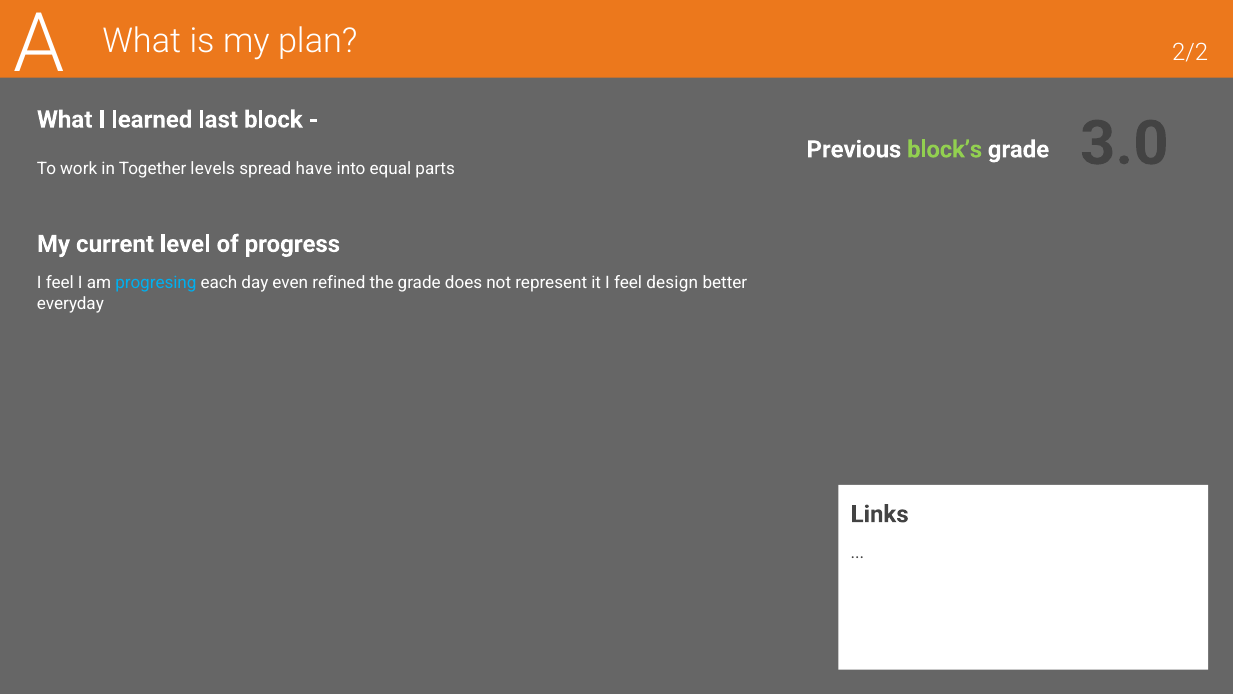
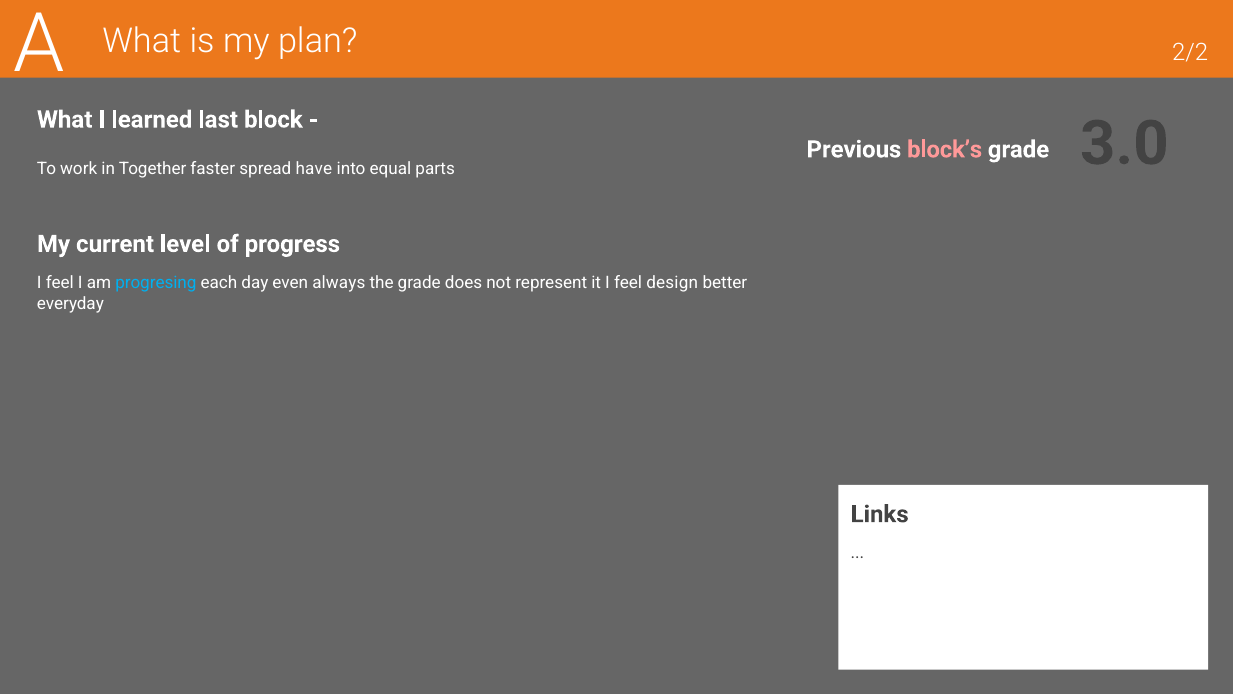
block’s colour: light green -> pink
levels: levels -> faster
refined: refined -> always
